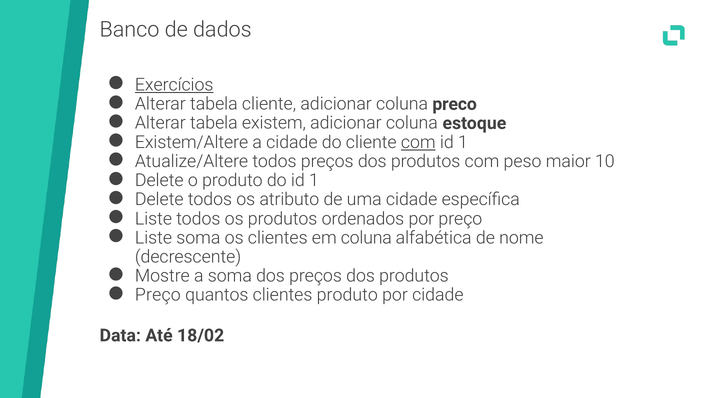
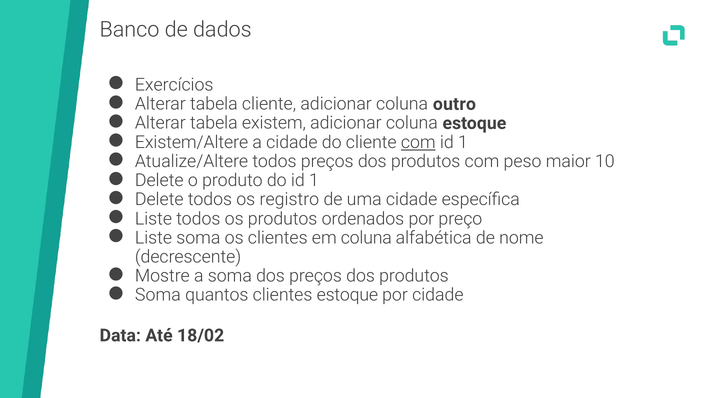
Exercícios underline: present -> none
preco: preco -> outro
atributo: atributo -> registro
Preço at (158, 295): Preço -> Soma
clientes produto: produto -> estoque
